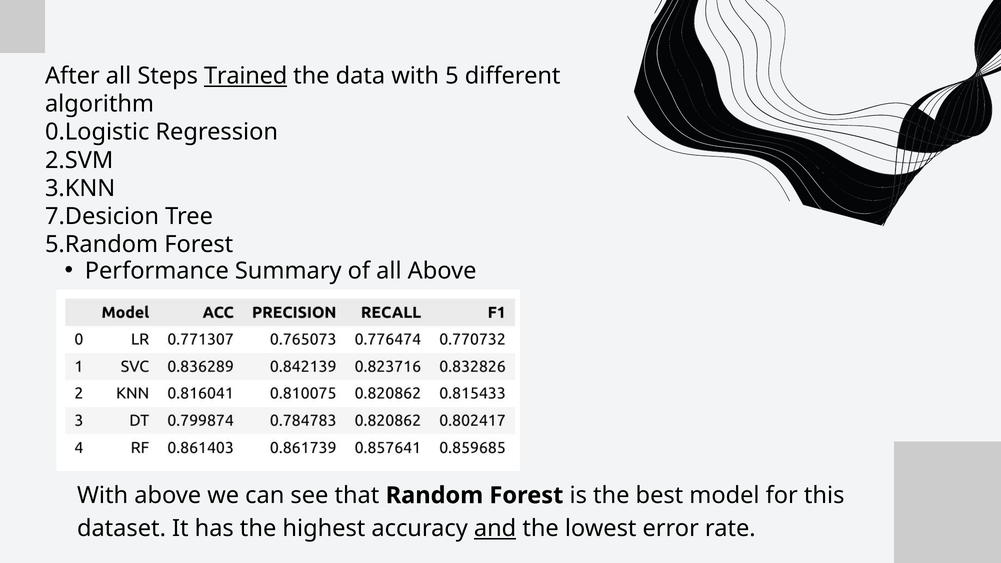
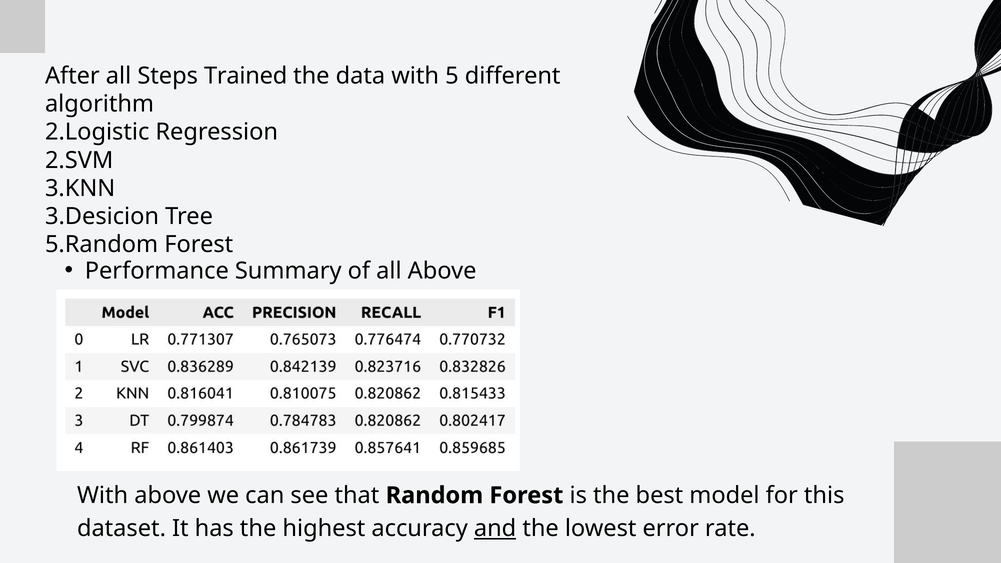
Trained underline: present -> none
0.Logistic: 0.Logistic -> 2.Logistic
7.Desicion: 7.Desicion -> 3.Desicion
